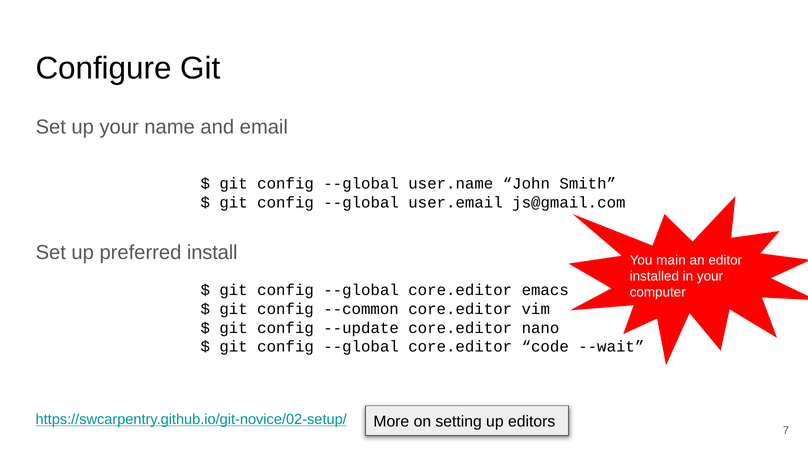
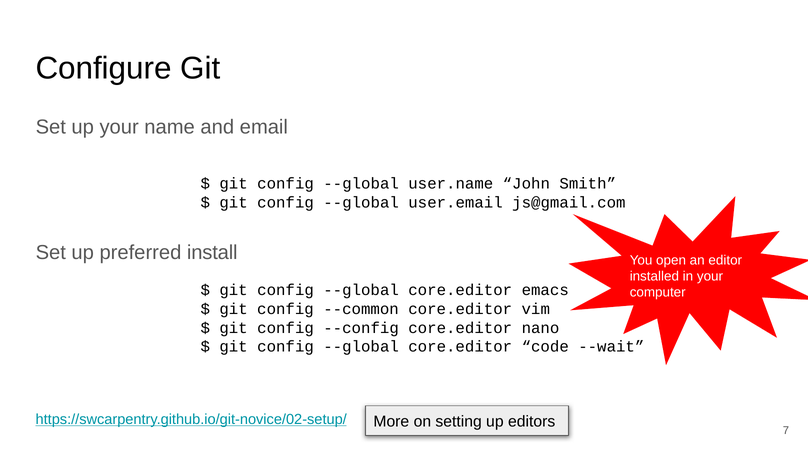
main: main -> open
--update: --update -> --config
